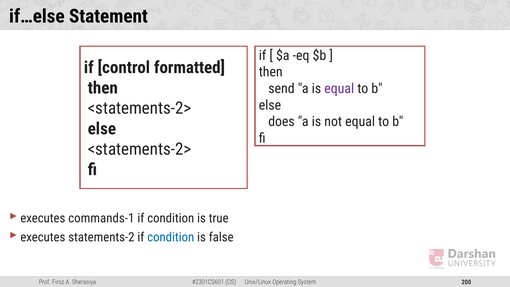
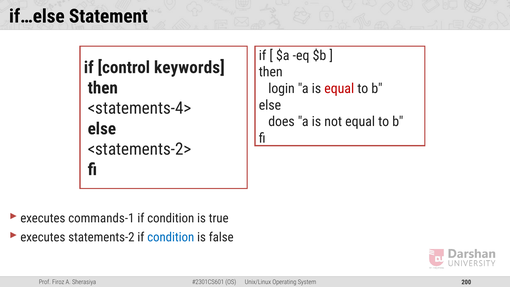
formatted: formatted -> keywords
send: send -> login
equal at (339, 89) colour: purple -> red
<statements-2> at (140, 108): <statements-2> -> <statements-4>
